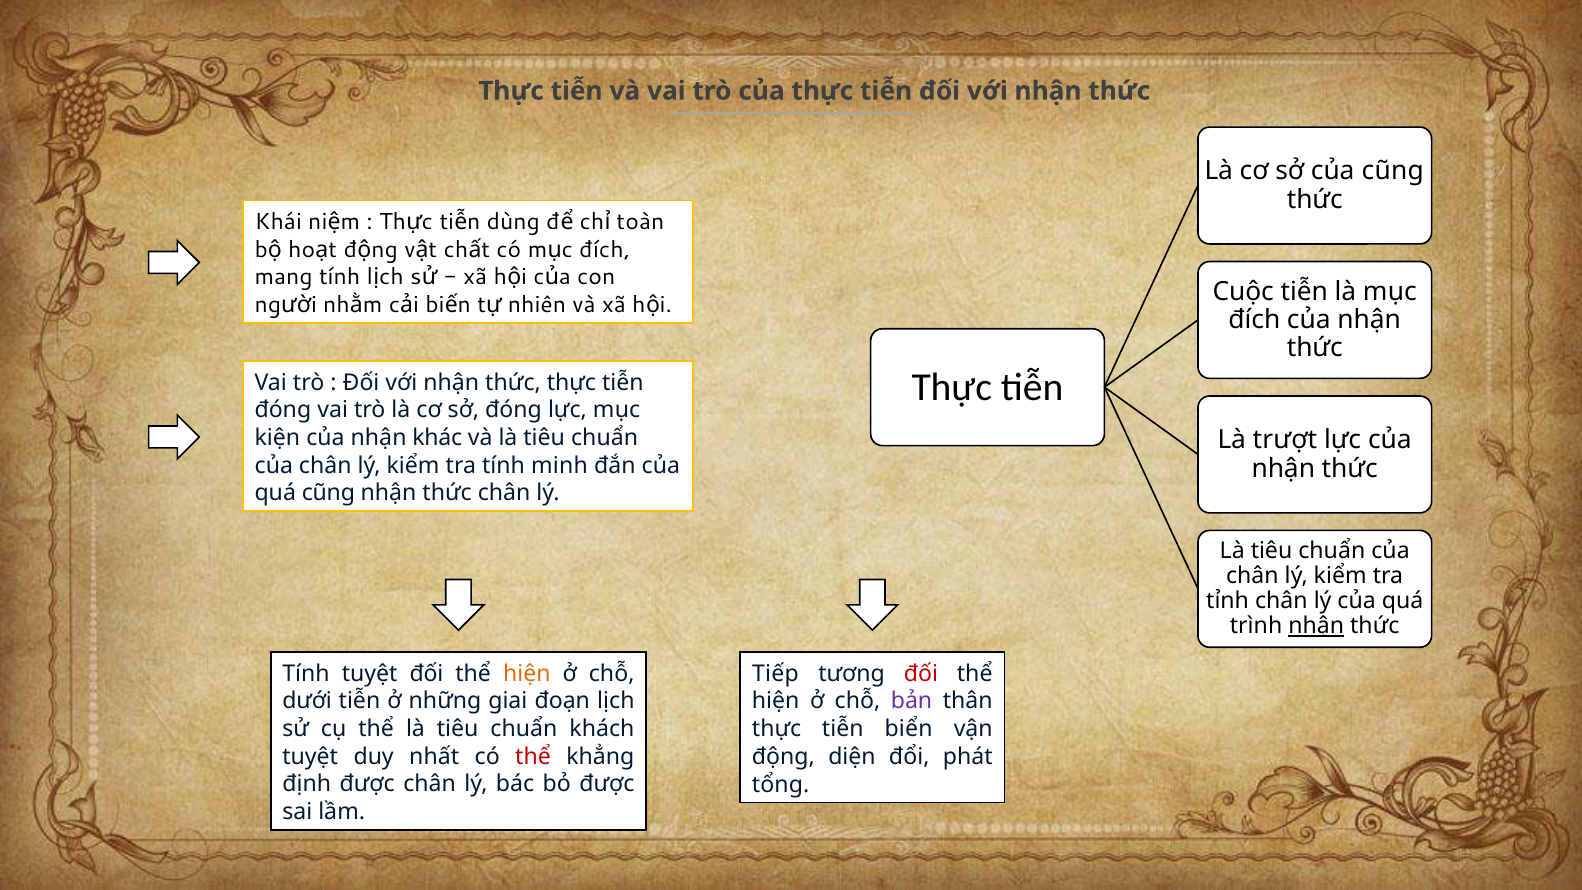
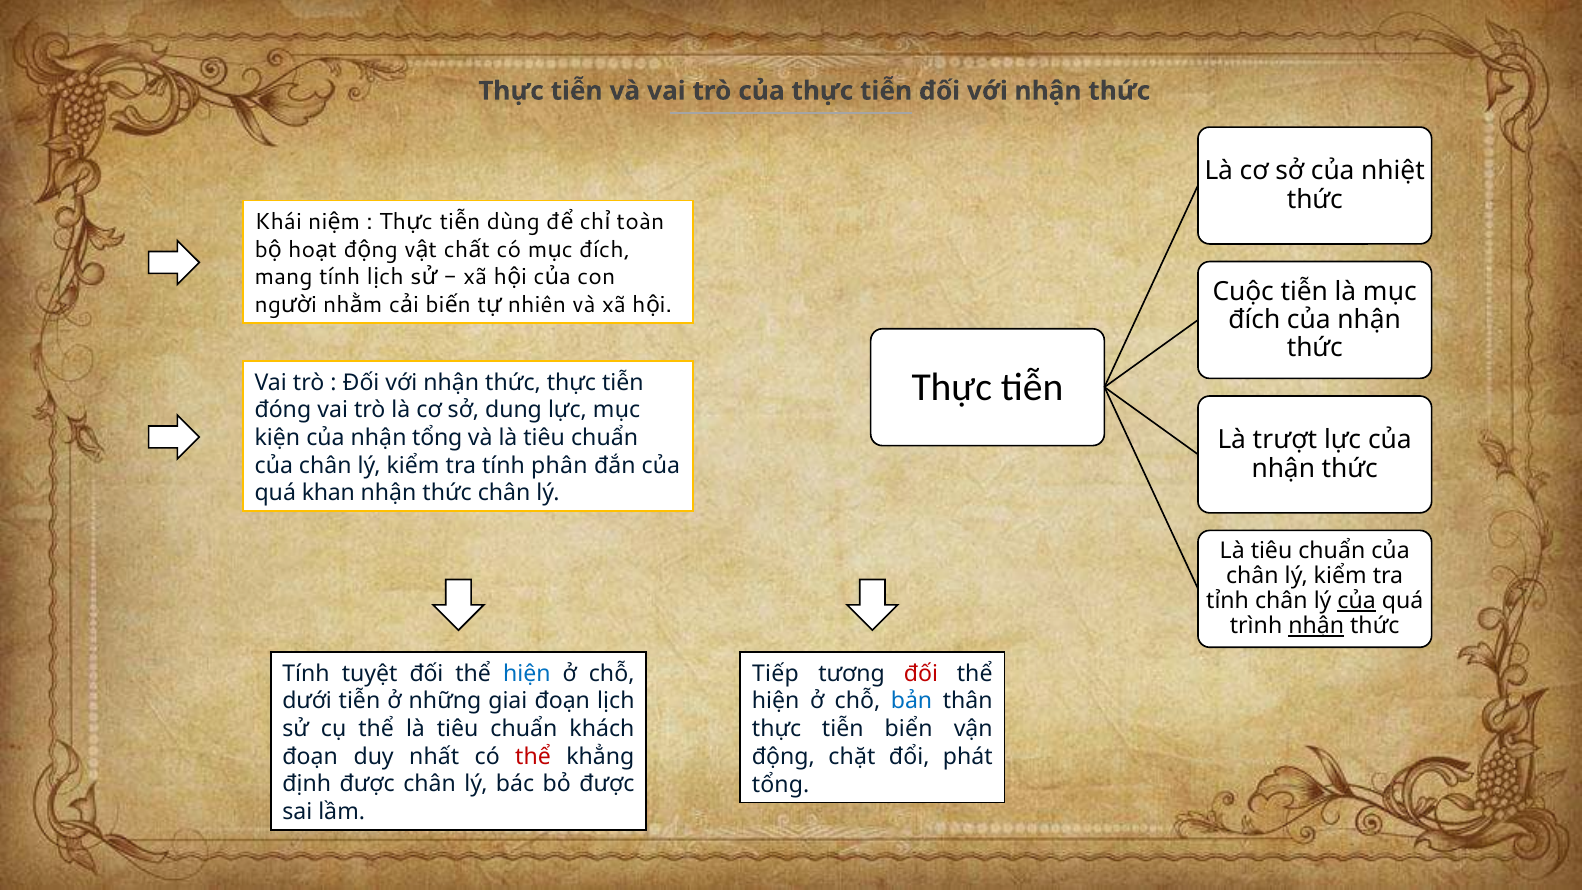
của cũng: cũng -> nhiệt
sở đóng: đóng -> dung
nhận khác: khác -> tổng
minh: minh -> phân
quá cũng: cũng -> khan
của at (1357, 601) underline: none -> present
hiện at (527, 673) colour: orange -> blue
bản colour: purple -> blue
tuyệt at (310, 757): tuyệt -> đoạn
diện: diện -> chặt
